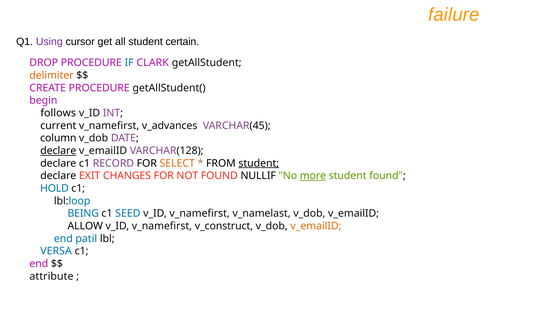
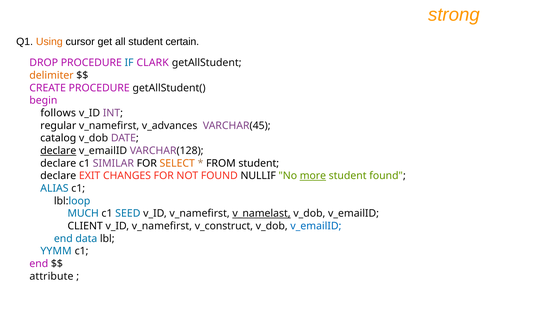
failure: failure -> strong
Using colour: purple -> orange
current: current -> regular
column: column -> catalog
RECORD: RECORD -> SIMILAR
student at (259, 163) underline: present -> none
HOLD: HOLD -> ALIAS
BEING: BEING -> MUCH
v_namelast underline: none -> present
ALLOW: ALLOW -> CLIENT
v_emailID at (316, 226) colour: orange -> blue
patil: patil -> data
VERSA: VERSA -> YYMM
